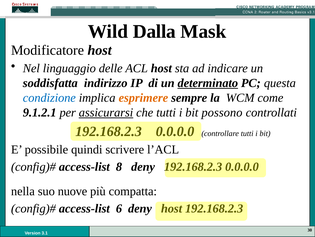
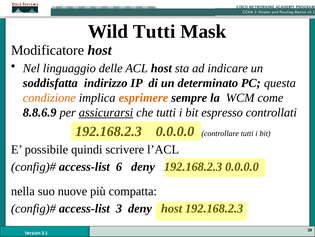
Wild Dalla: Dalla -> Tutti
determinato underline: present -> none
condizione colour: blue -> orange
9.1.2.1: 9.1.2.1 -> 8.8.6.9
possono: possono -> espresso
8: 8 -> 6
6: 6 -> 3
